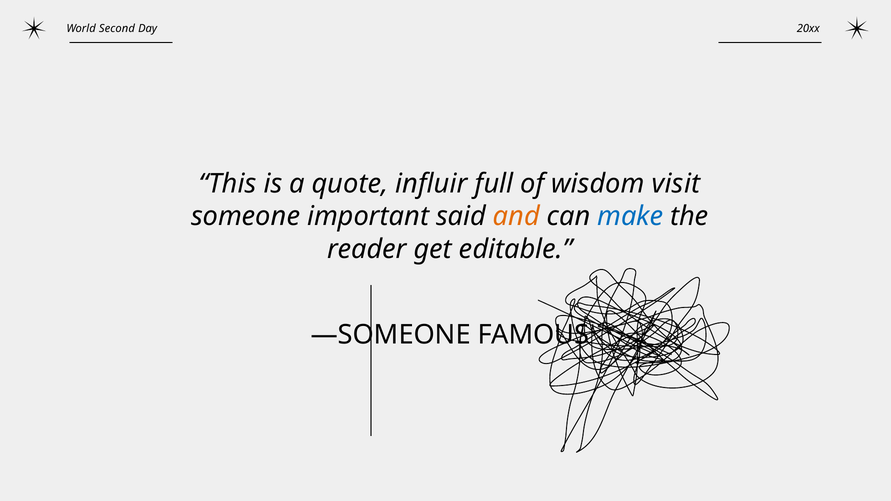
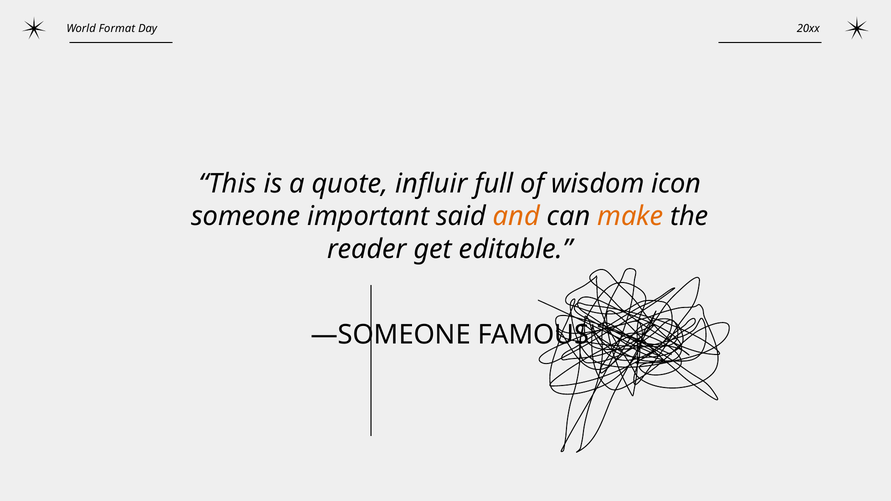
Second: Second -> Format
visit: visit -> icon
make colour: blue -> orange
